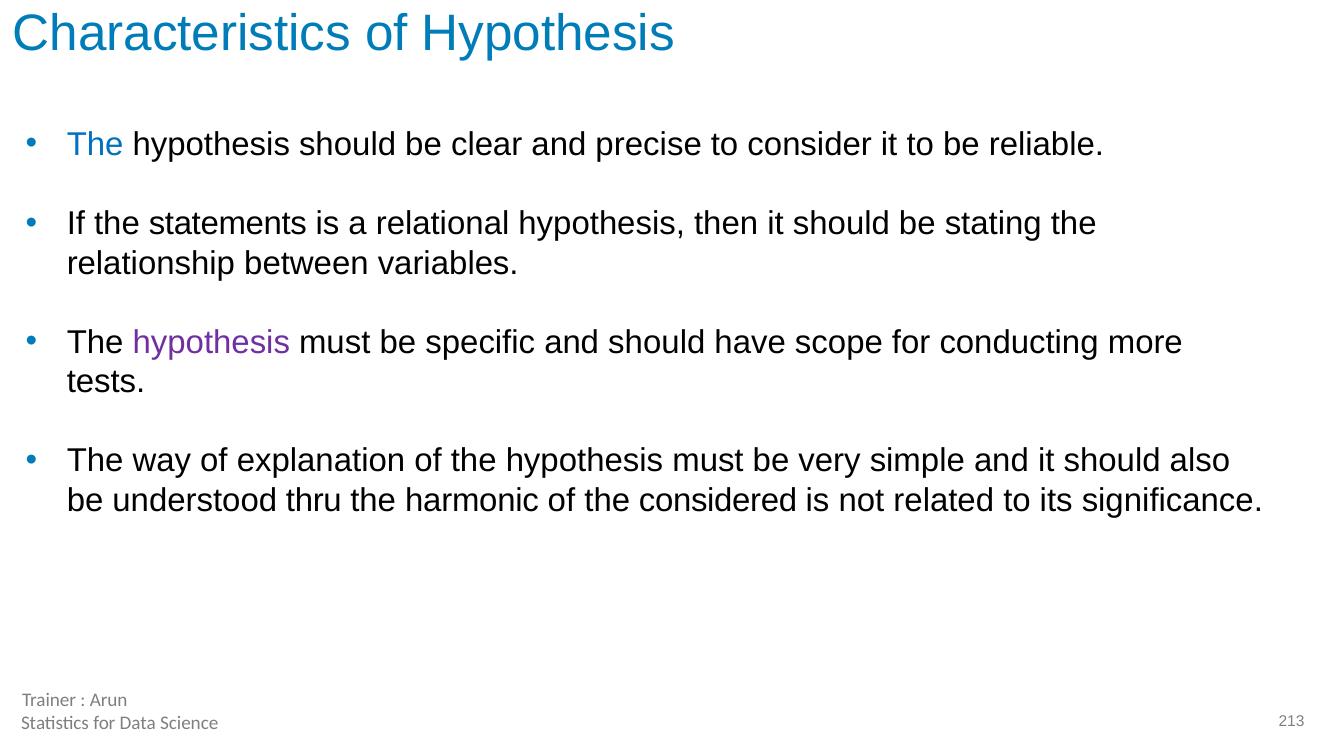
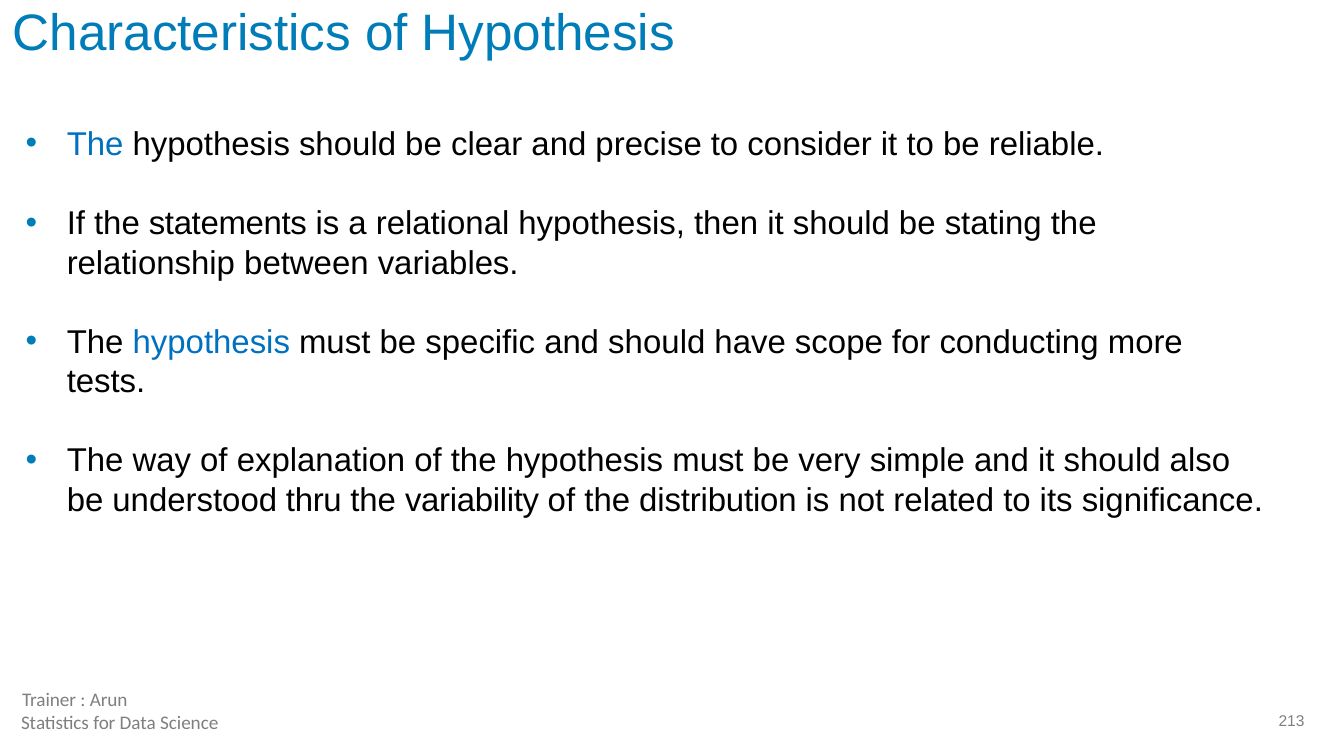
hypothesis at (211, 343) colour: purple -> blue
harmonic: harmonic -> variability
considered: considered -> distribution
